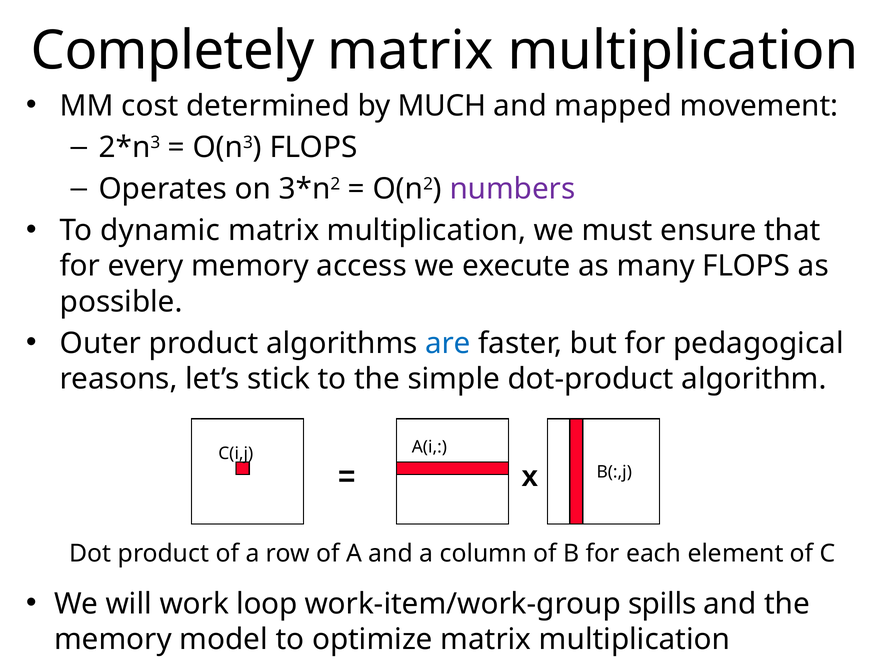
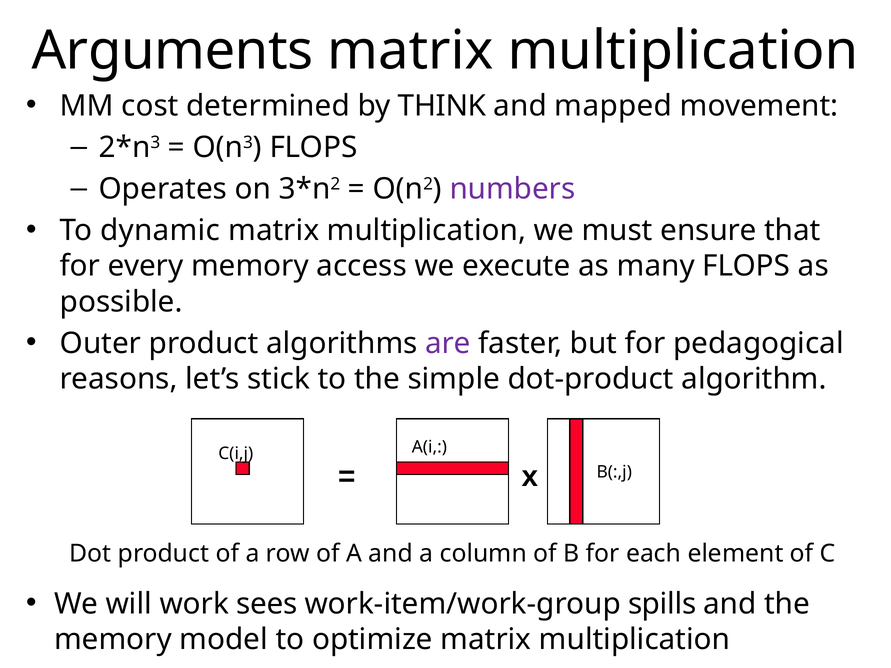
Completely: Completely -> Arguments
MUCH: MUCH -> THINK
are colour: blue -> purple
loop: loop -> sees
